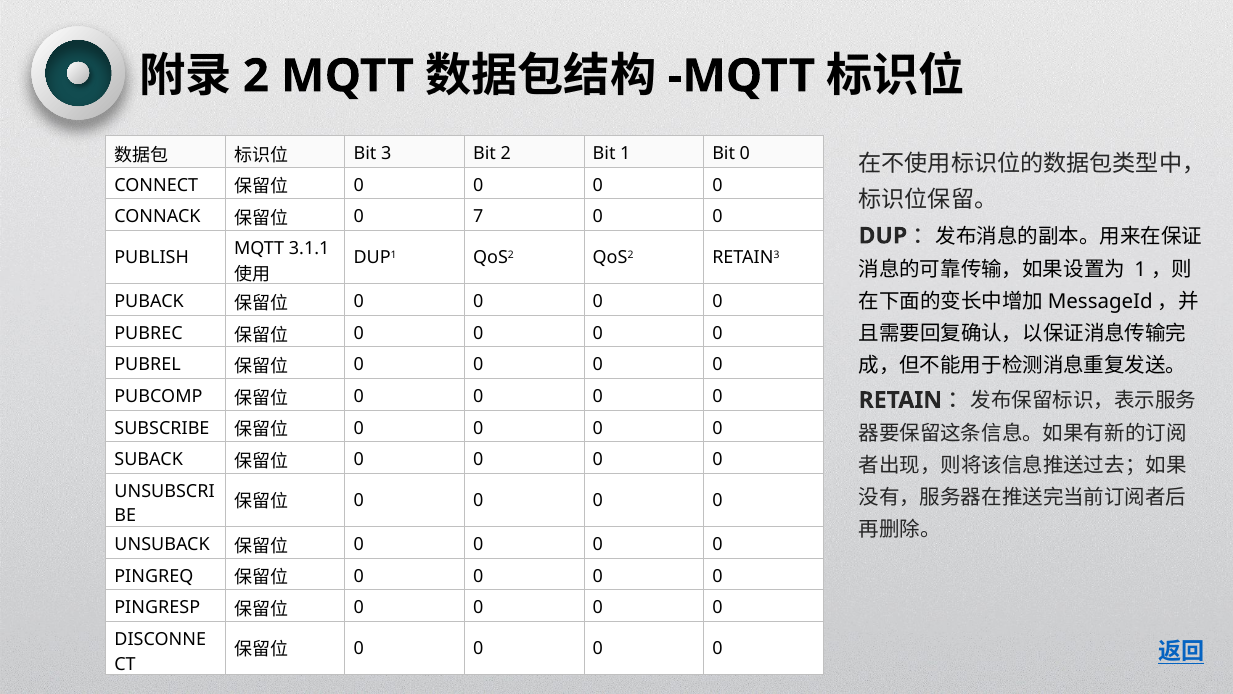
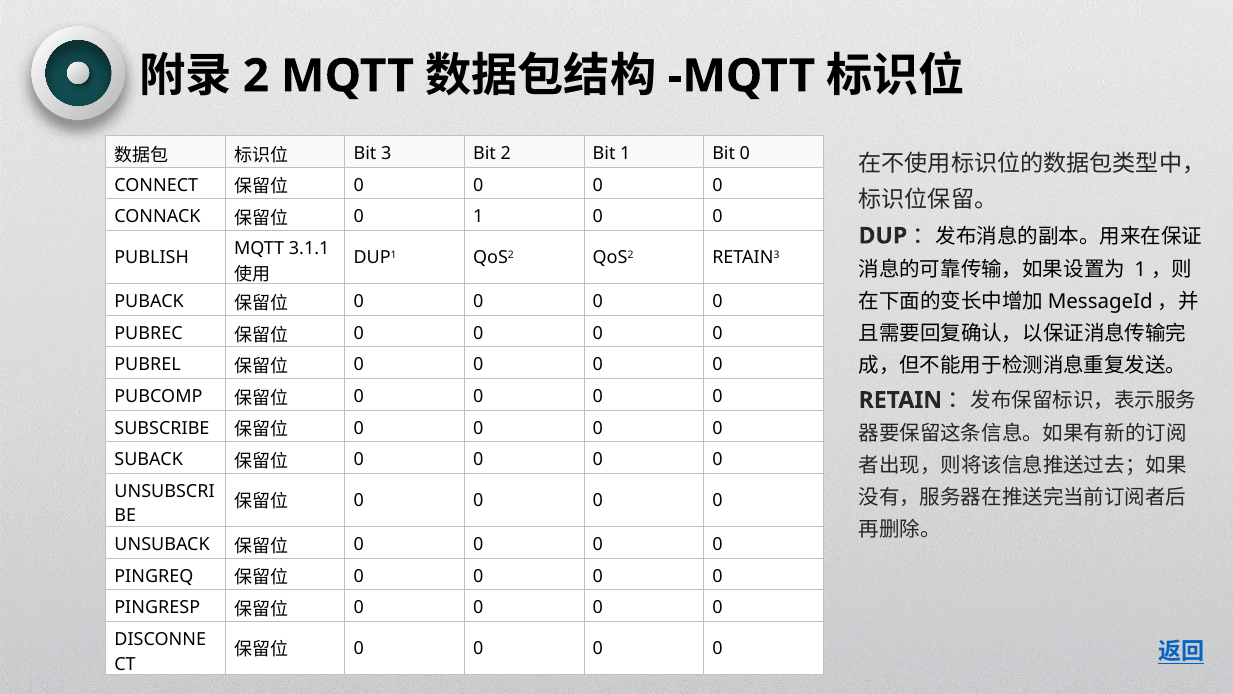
0 7: 7 -> 1
